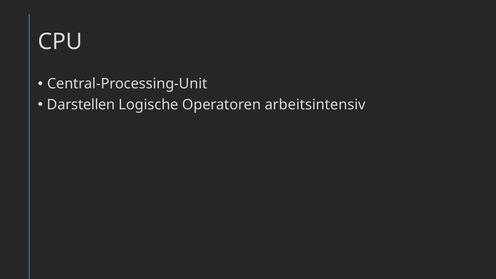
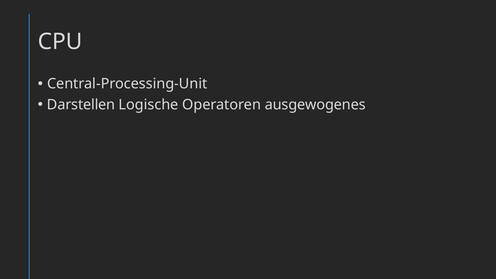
arbeitsintensiv: arbeitsintensiv -> ausgewogenes
